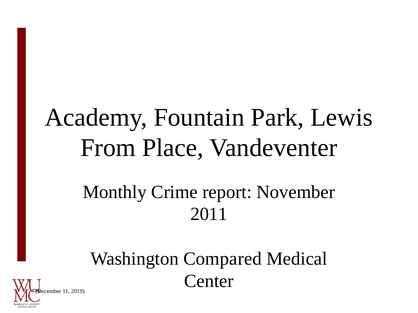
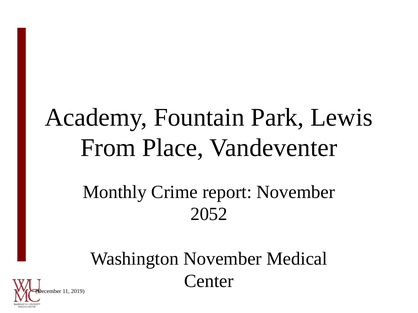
2011: 2011 -> 2052
Washington Compared: Compared -> November
